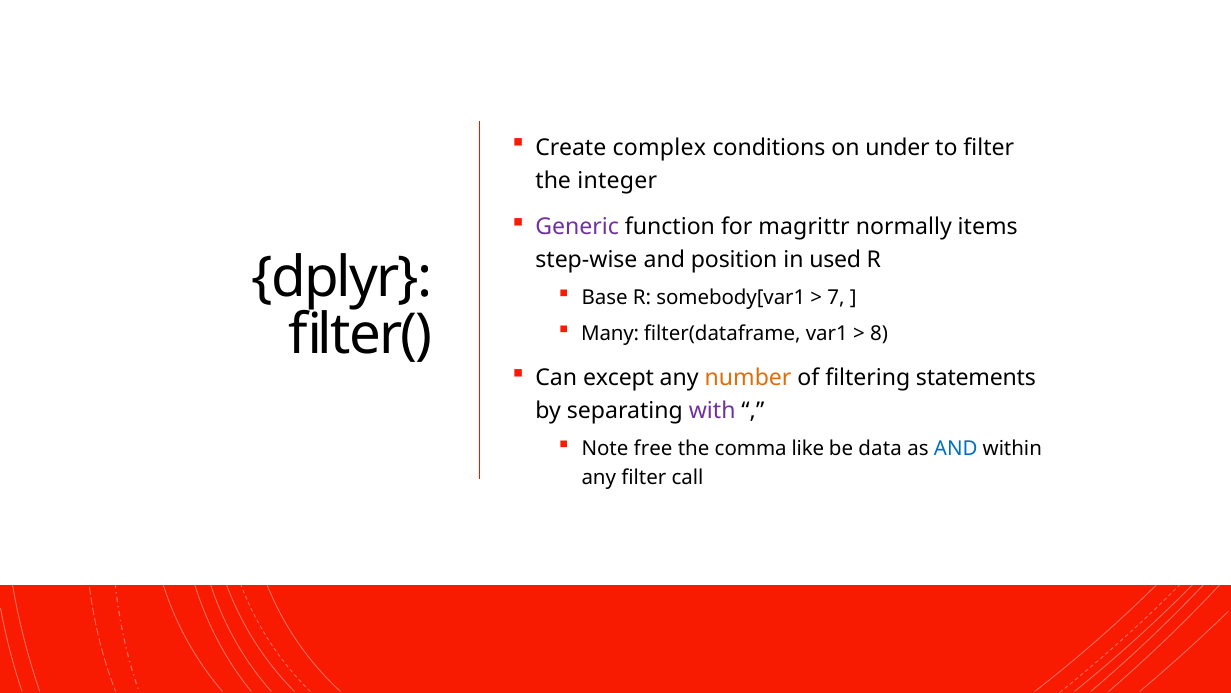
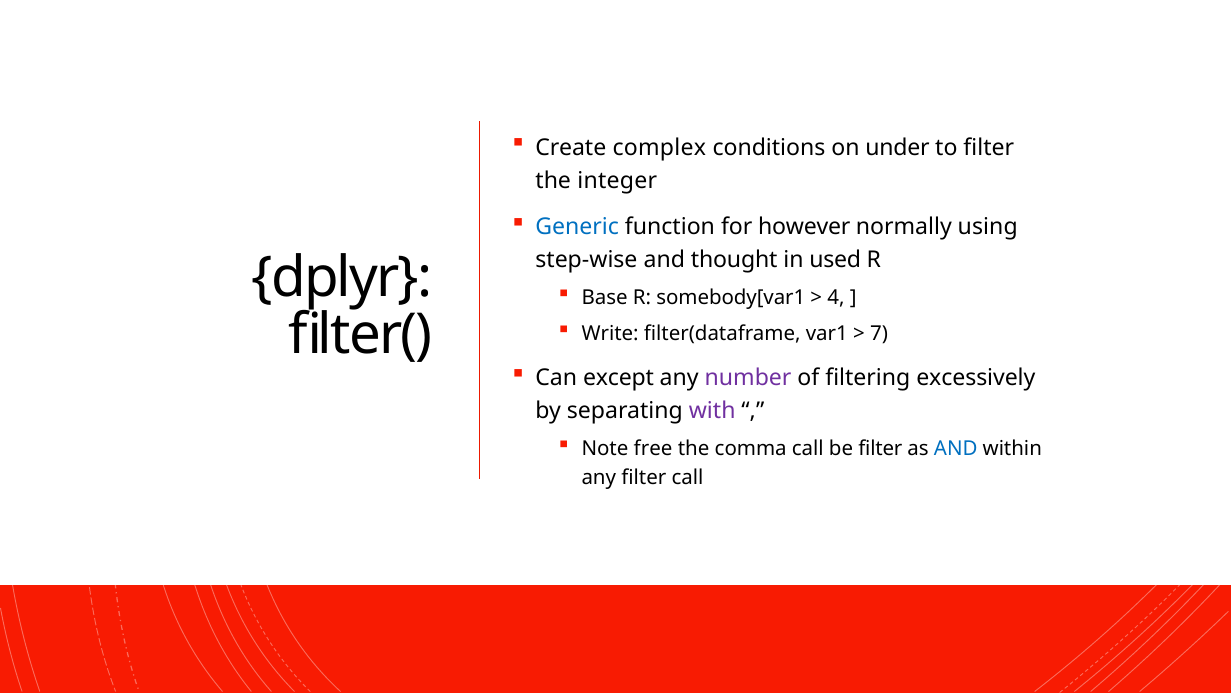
Generic colour: purple -> blue
magrittr: magrittr -> however
items: items -> using
position: position -> thought
7: 7 -> 4
Many: Many -> Write
8: 8 -> 7
number colour: orange -> purple
statements: statements -> excessively
comma like: like -> call
be data: data -> filter
